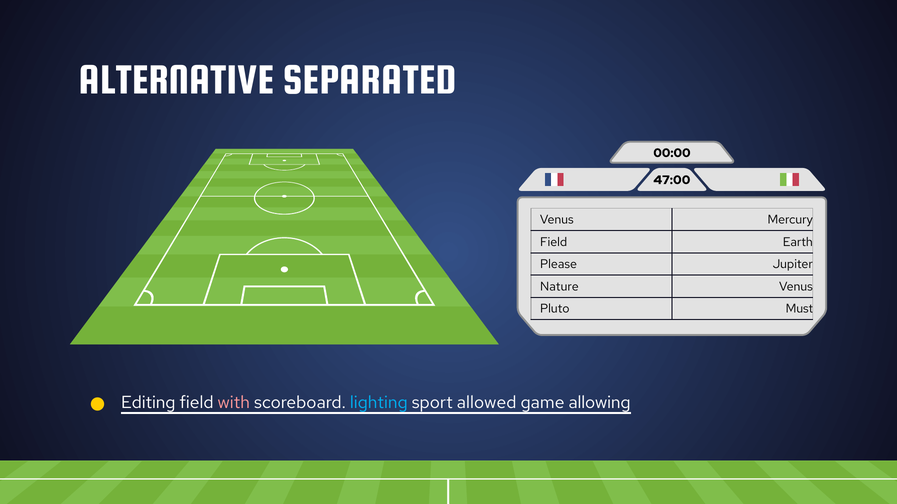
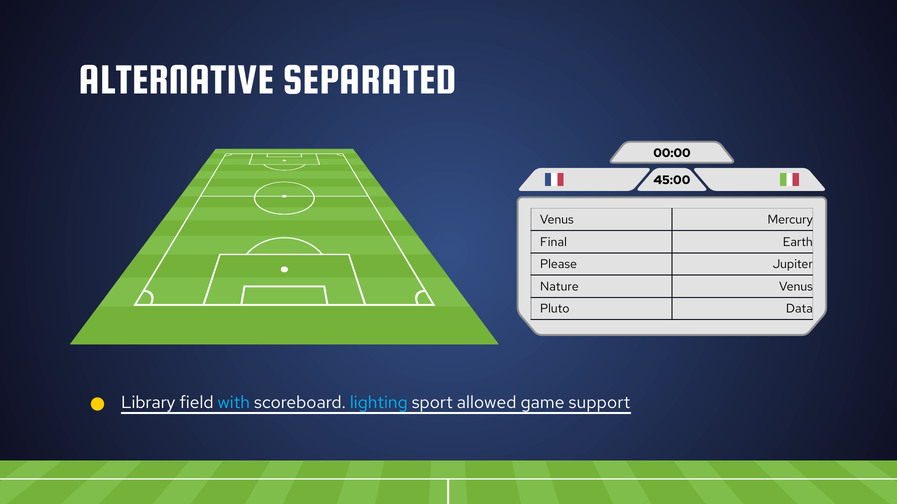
47:00: 47:00 -> 45:00
Field at (554, 242): Field -> Final
Must: Must -> Data
Editing: Editing -> Library
with colour: pink -> light blue
allowing: allowing -> support
